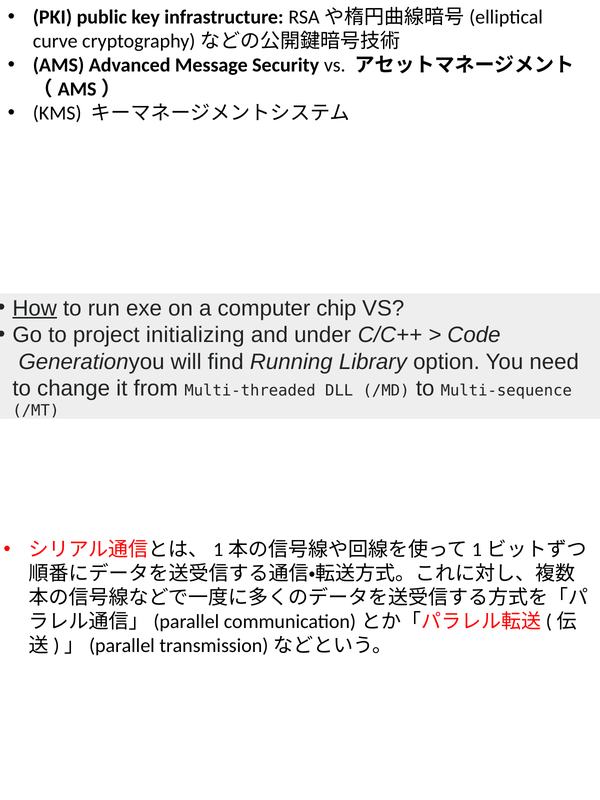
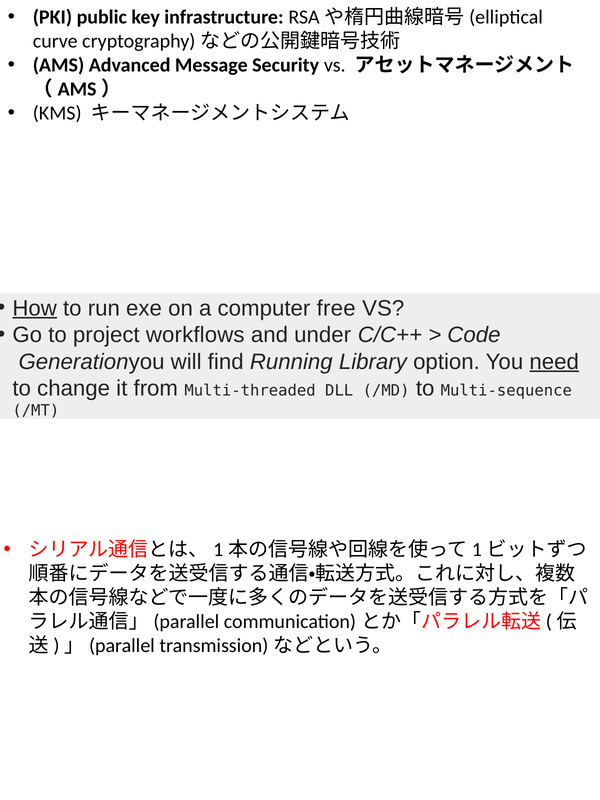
chip: chip -> free
initializing: initializing -> workflows
need underline: none -> present
